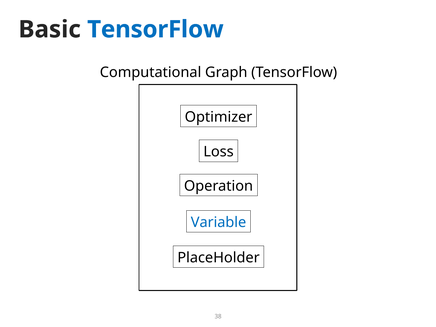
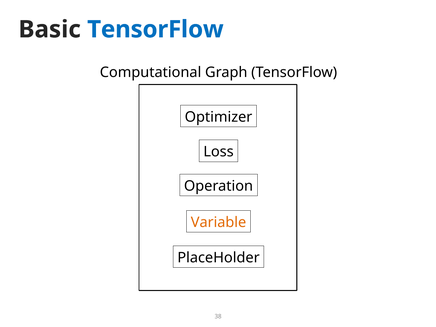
Variable colour: blue -> orange
